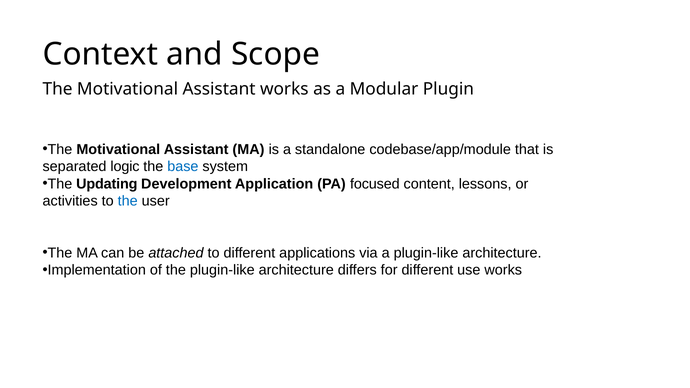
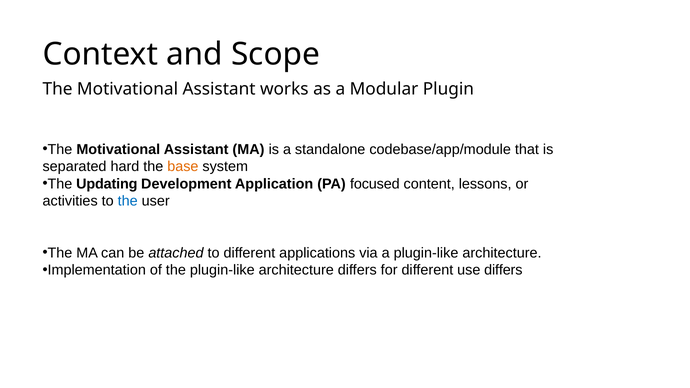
logic: logic -> hard
base colour: blue -> orange
use works: works -> differs
